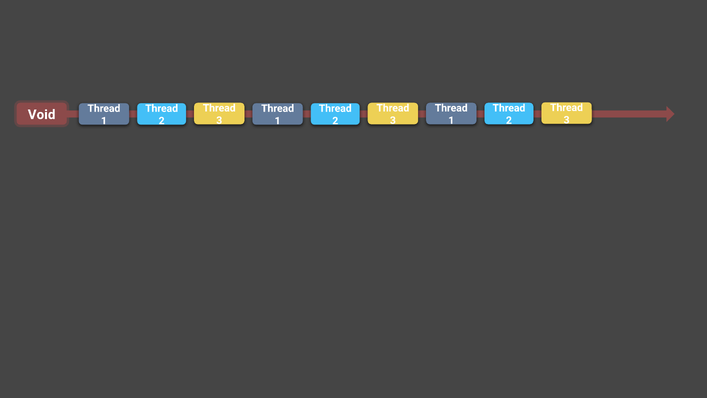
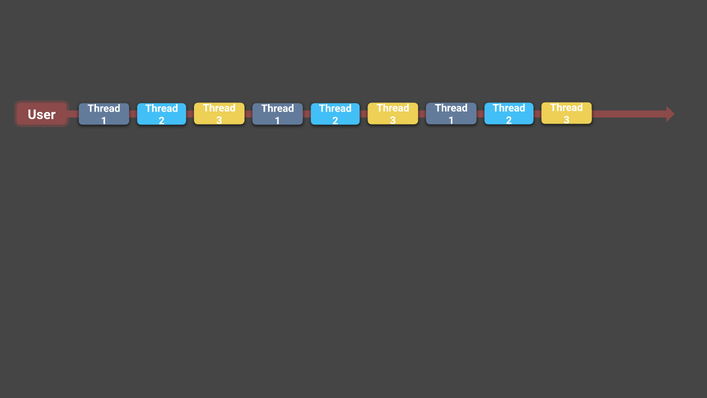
Void: Void -> User
